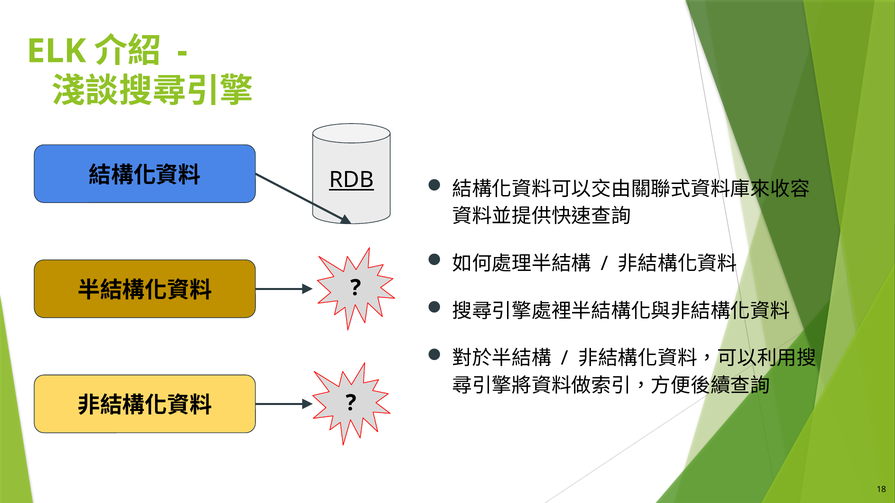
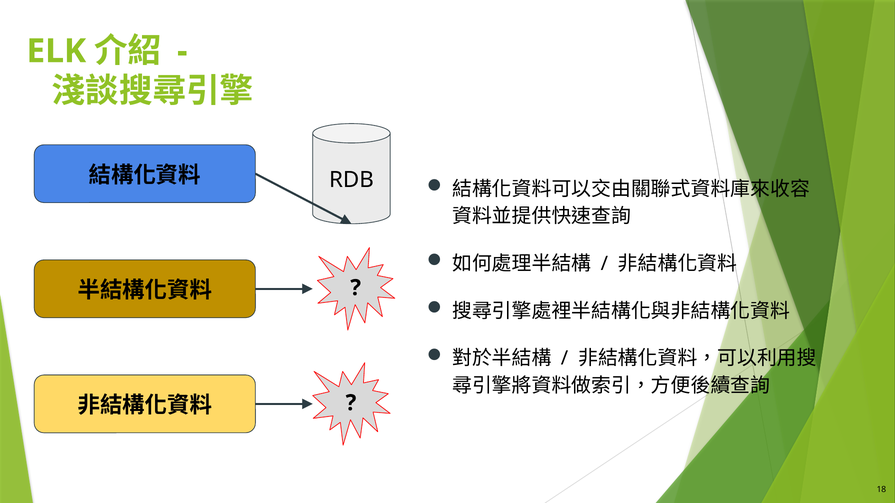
RDB underline: present -> none
